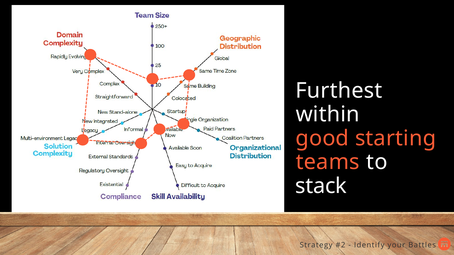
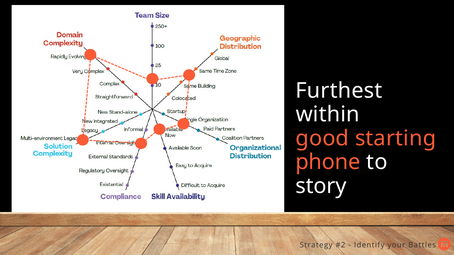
teams: teams -> phone
stack: stack -> story
